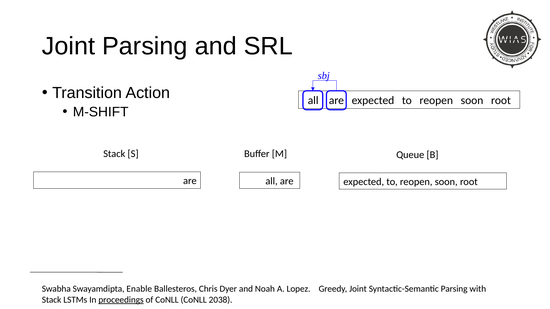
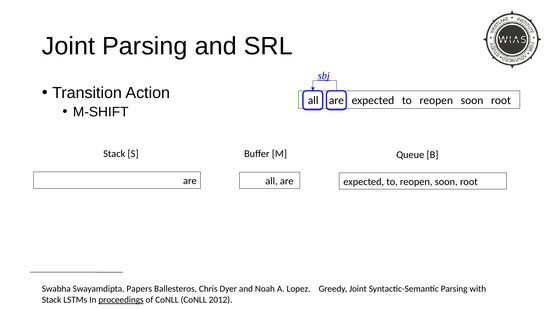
sbj underline: none -> present
Enable: Enable -> Papers
2038: 2038 -> 2012
